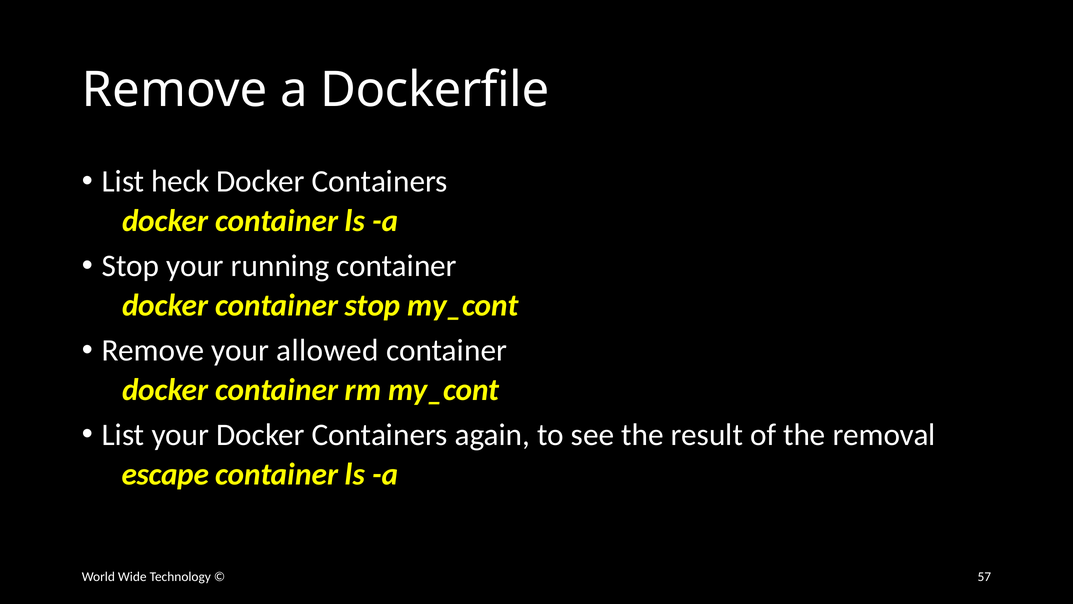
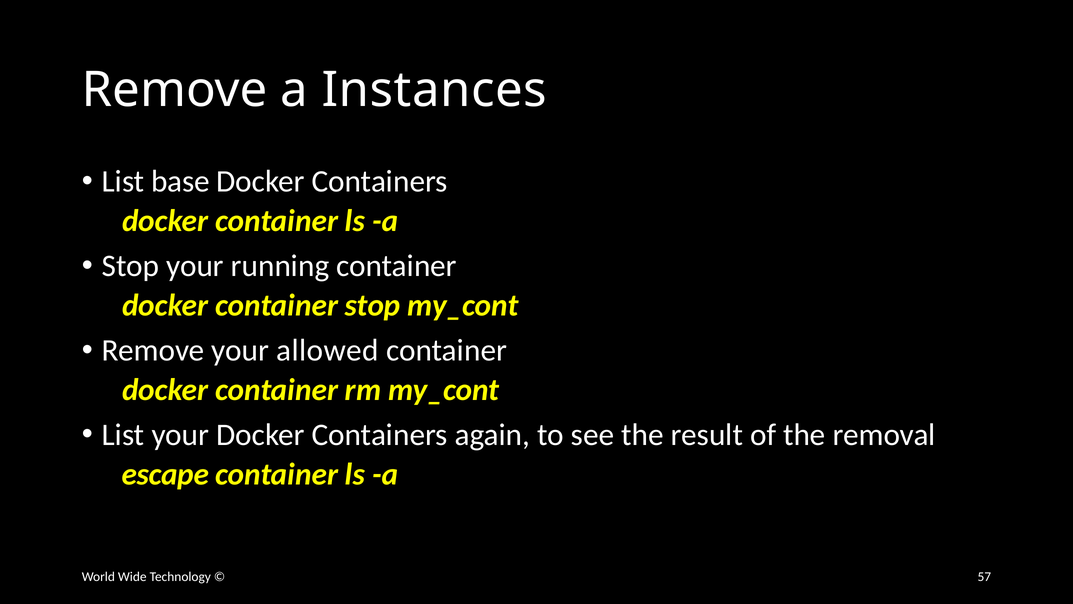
Dockerfile: Dockerfile -> Instances
heck: heck -> base
